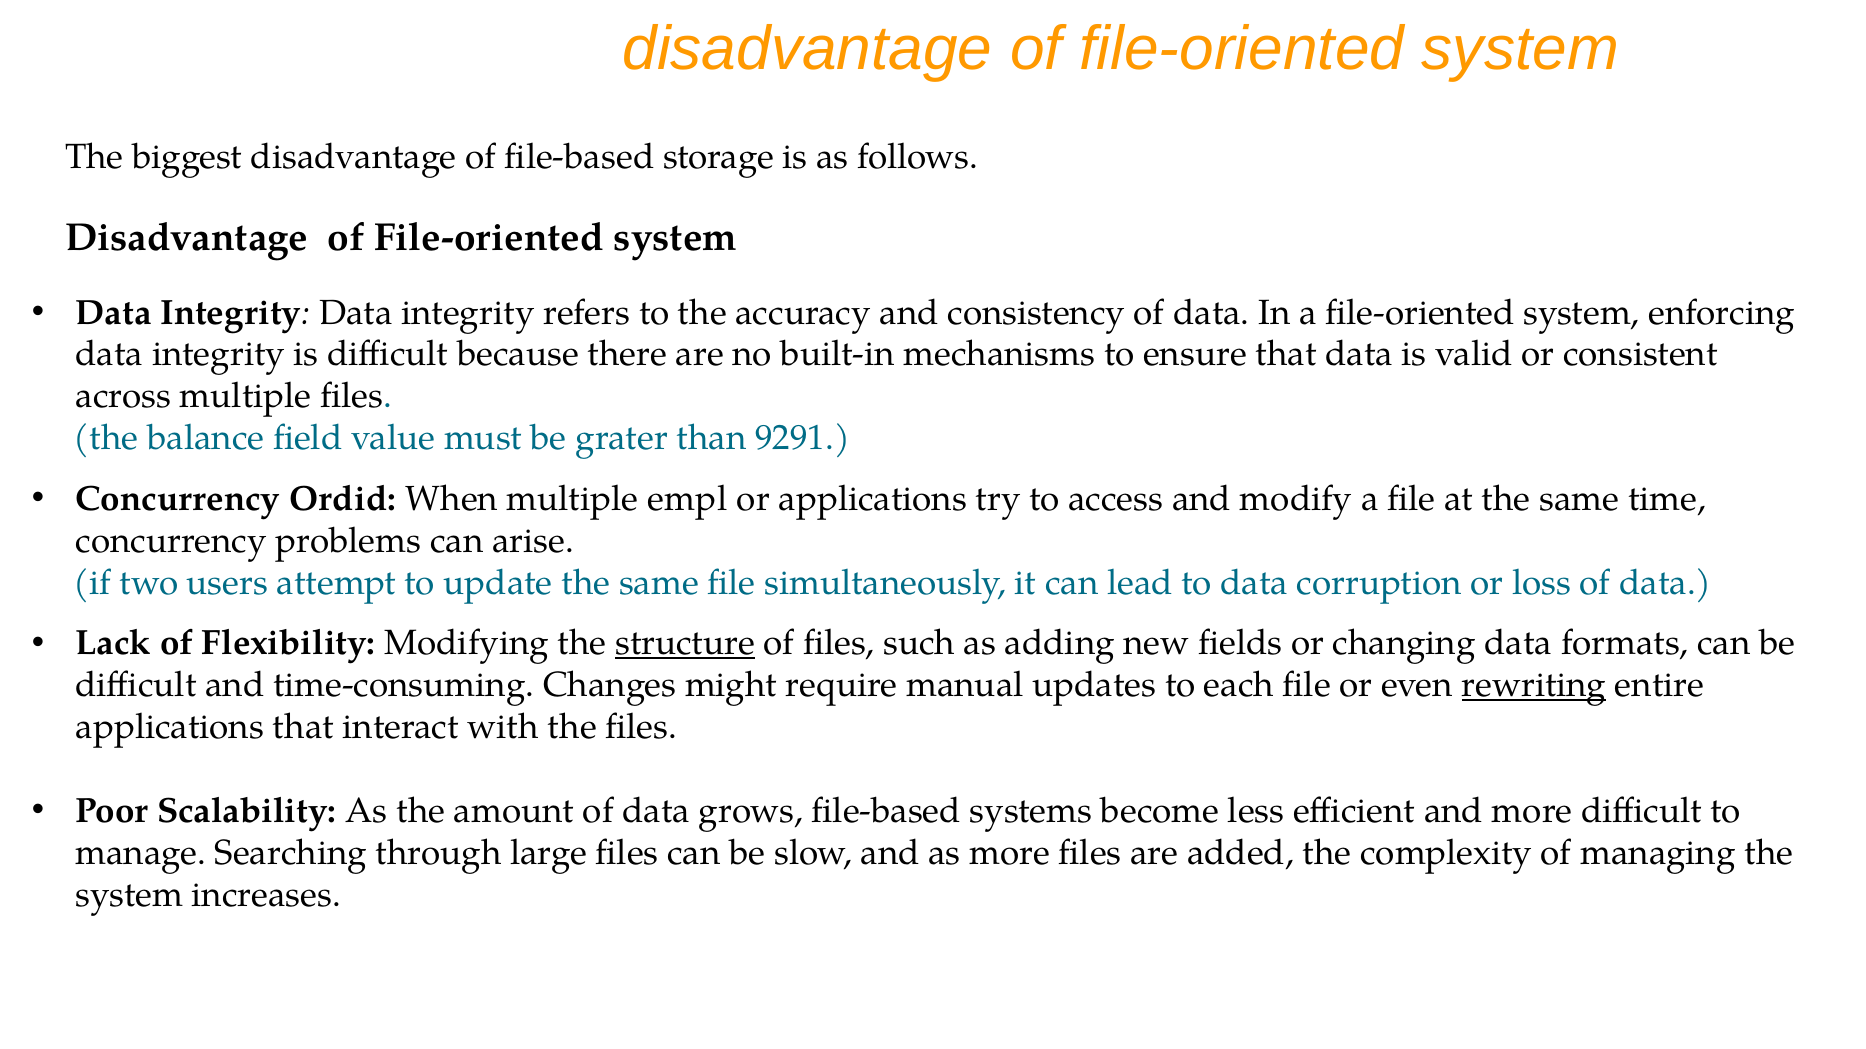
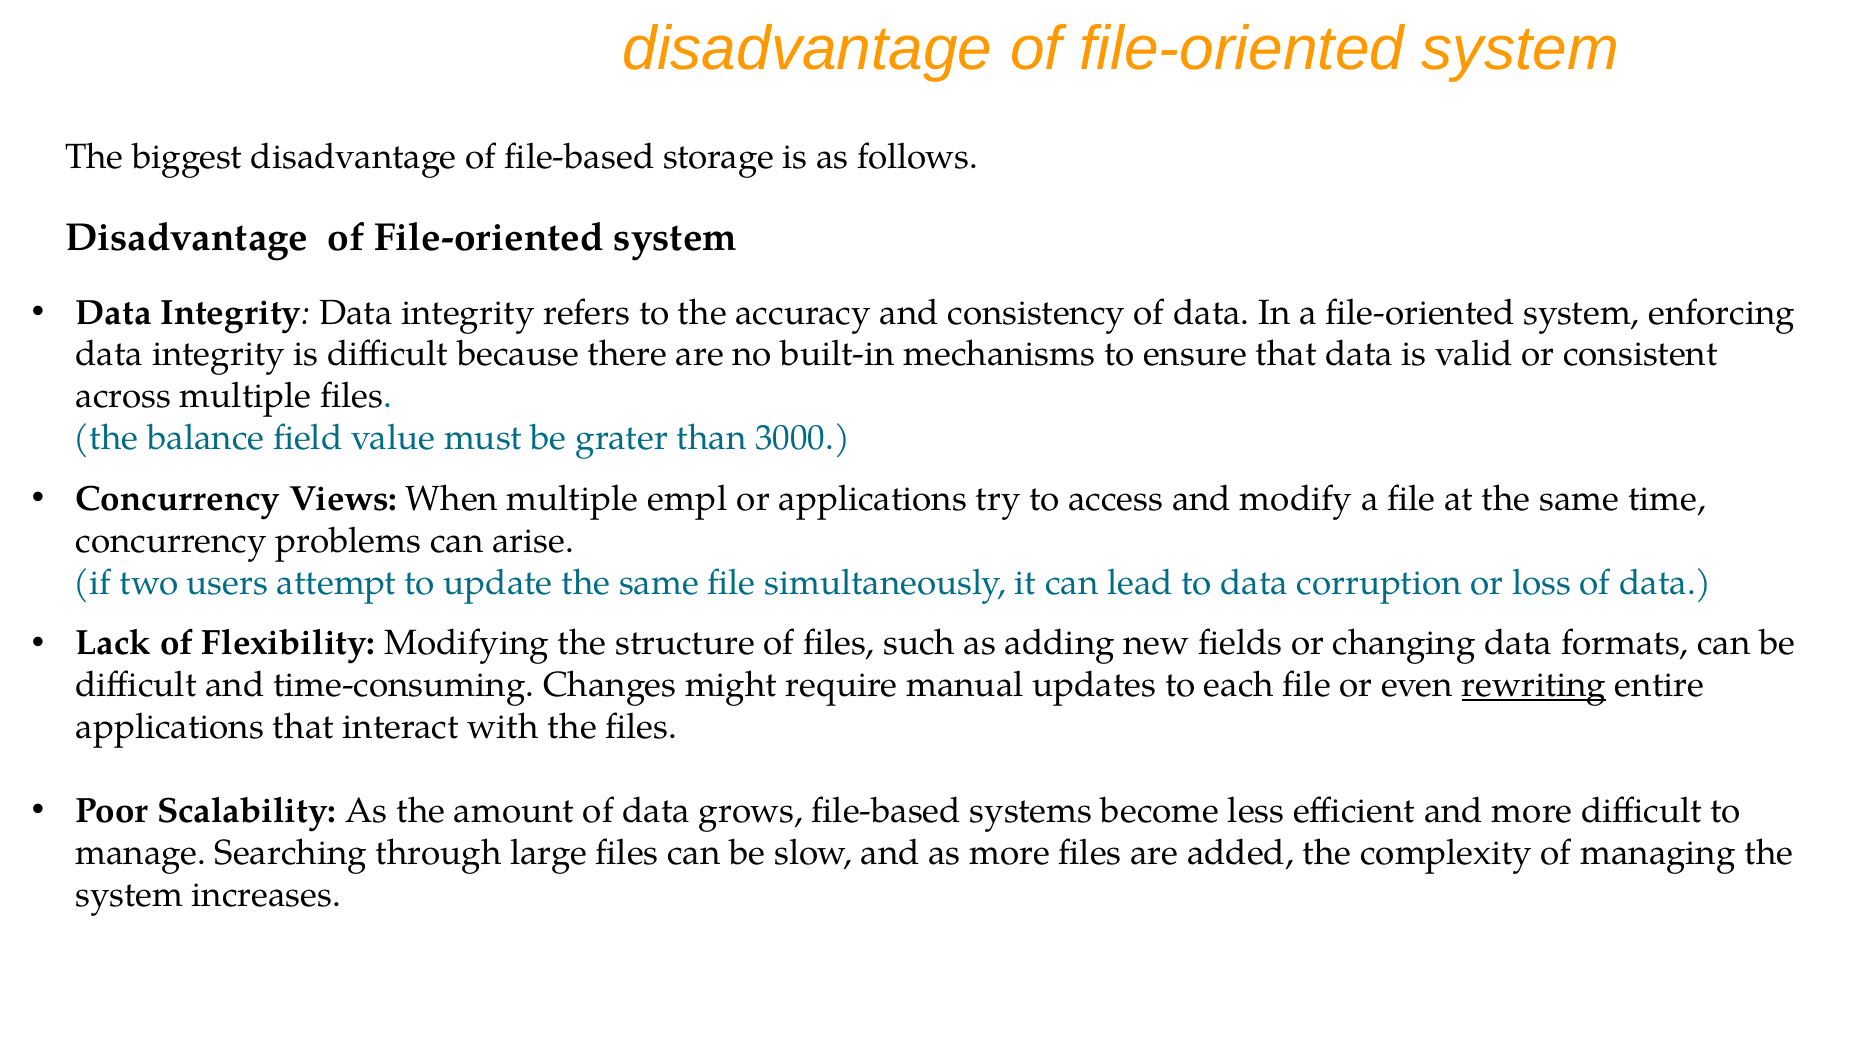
9291: 9291 -> 3000
Ordid: Ordid -> Views
structure underline: present -> none
